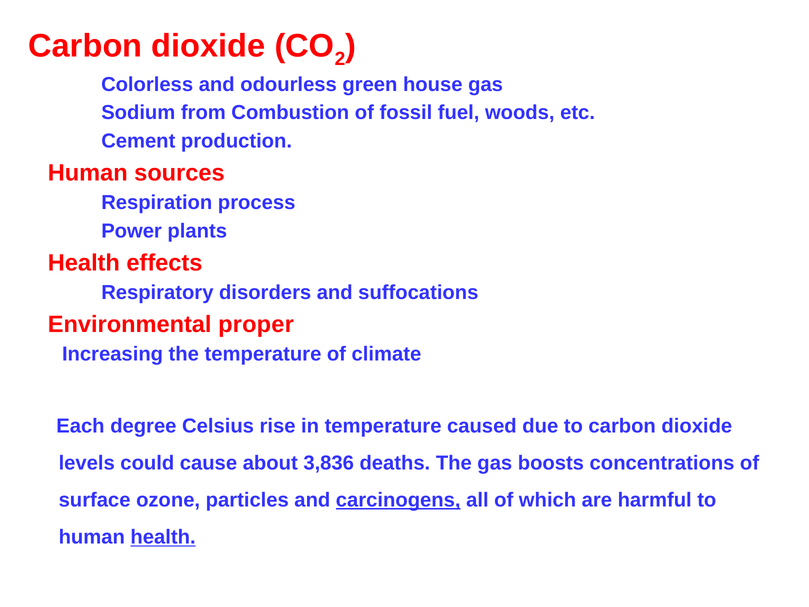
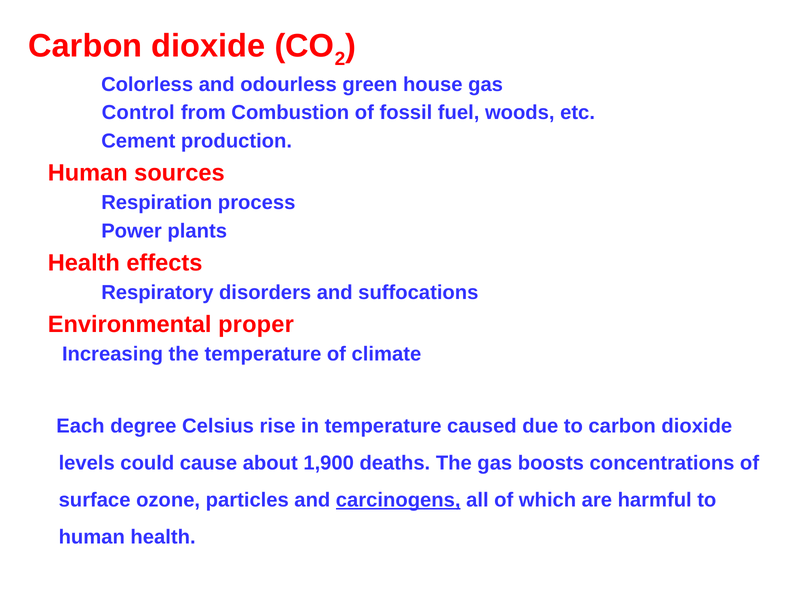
Sodium: Sodium -> Control
3,836: 3,836 -> 1,900
health at (163, 537) underline: present -> none
